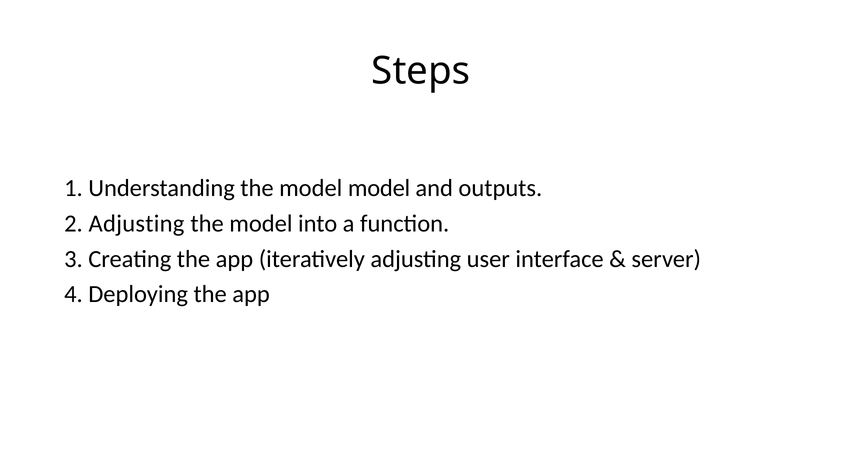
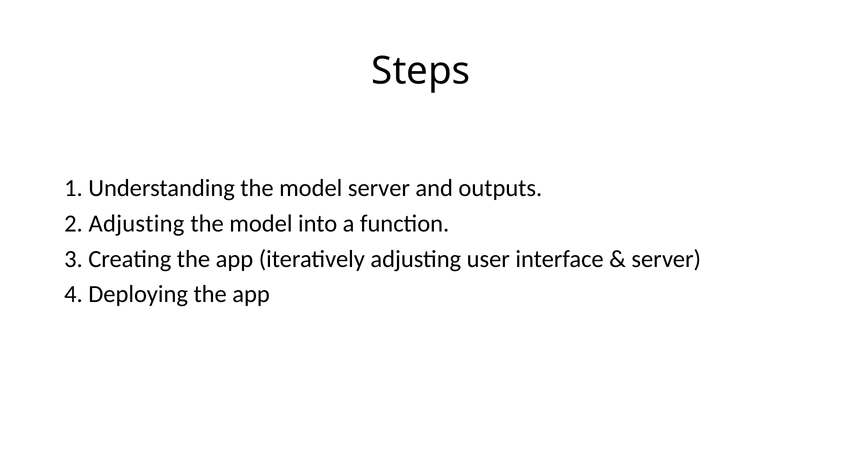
model model: model -> server
